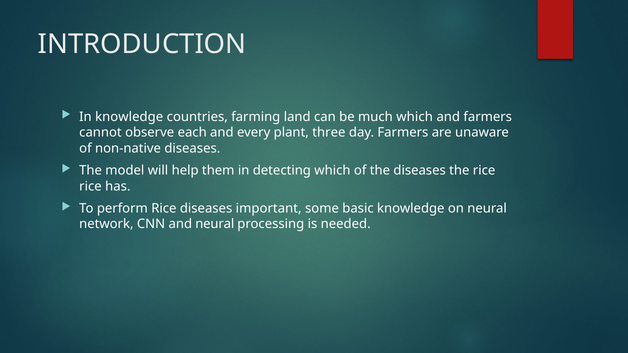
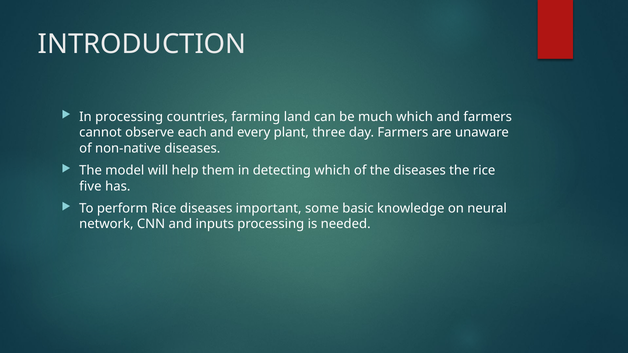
In knowledge: knowledge -> processing
rice at (90, 186): rice -> five
and neural: neural -> inputs
